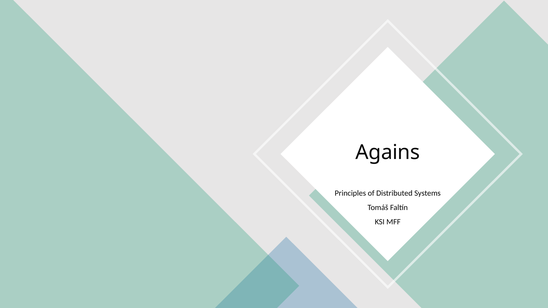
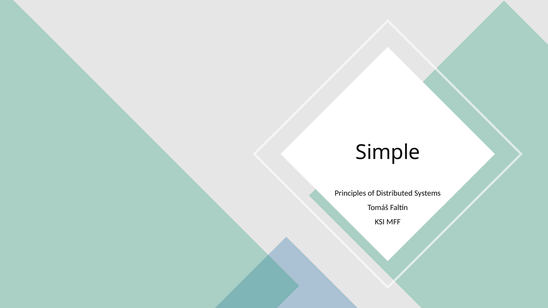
Agains: Agains -> Simple
